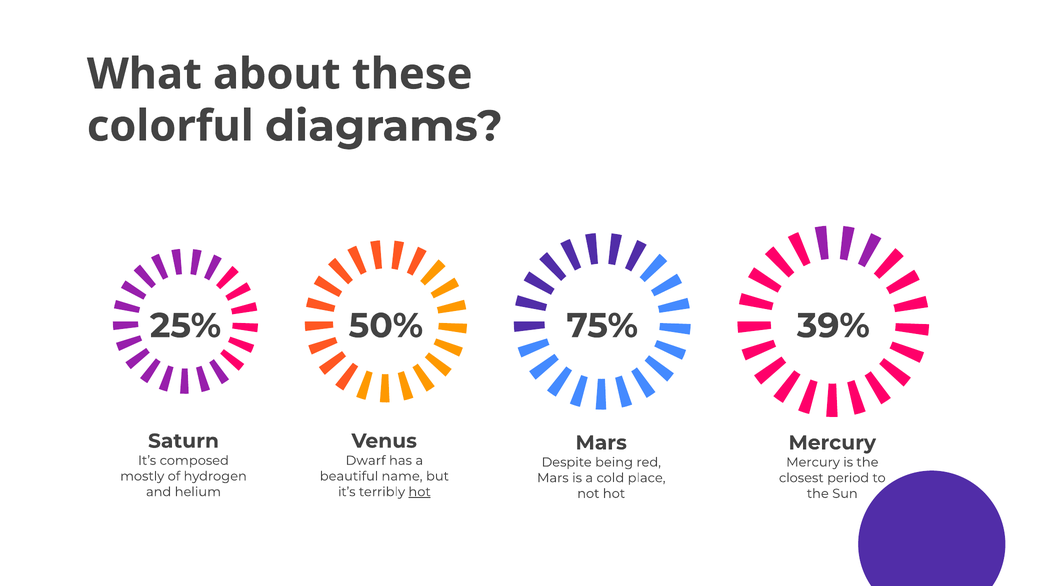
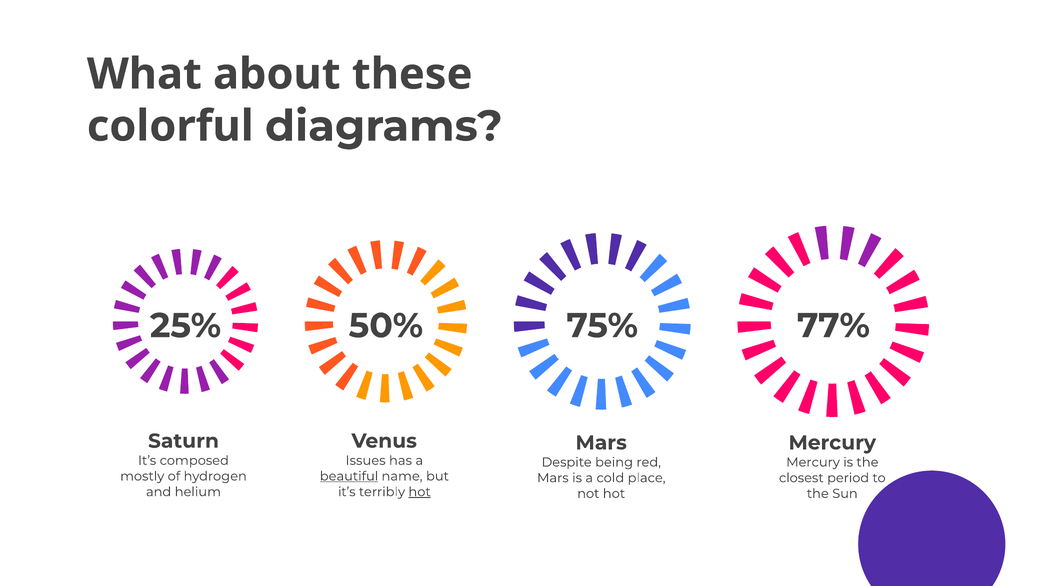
39%: 39% -> 77%
Dwarf: Dwarf -> Issues
beautiful underline: none -> present
